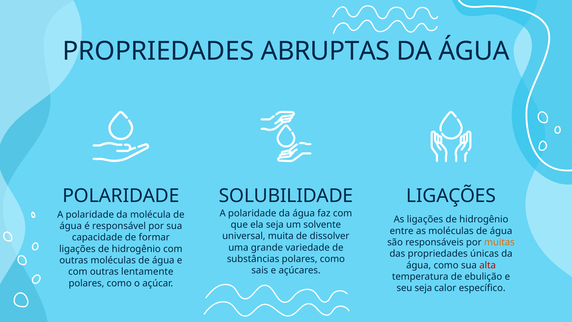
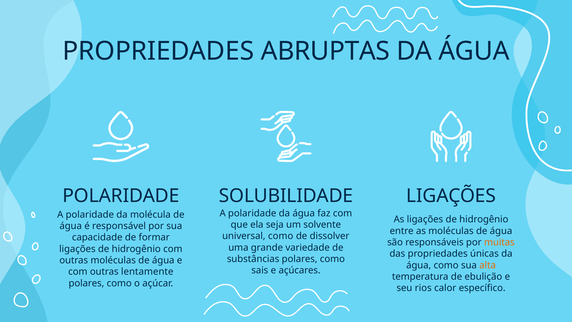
universal muita: muita -> como
alta colour: red -> orange
seu seja: seja -> rios
